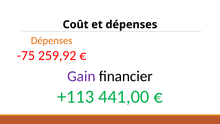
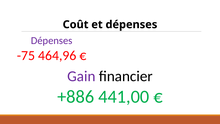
Dépenses at (52, 41) colour: orange -> purple
259,92: 259,92 -> 464,96
+113: +113 -> +886
